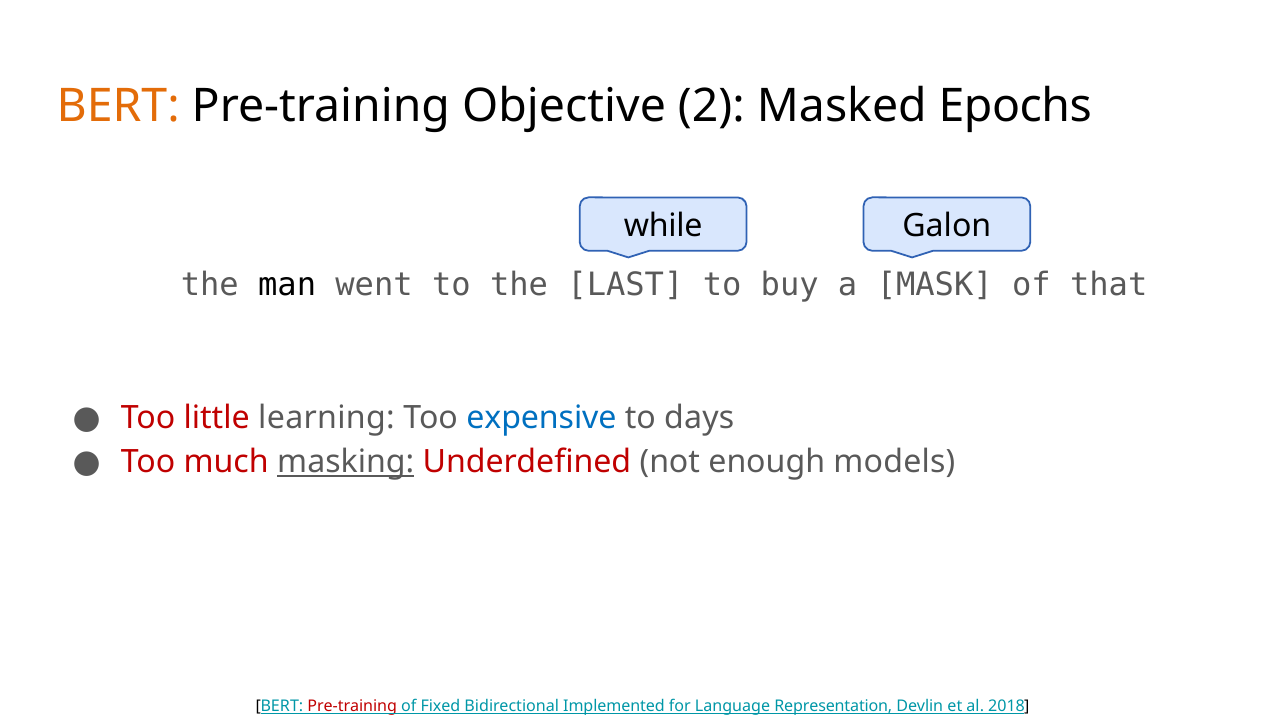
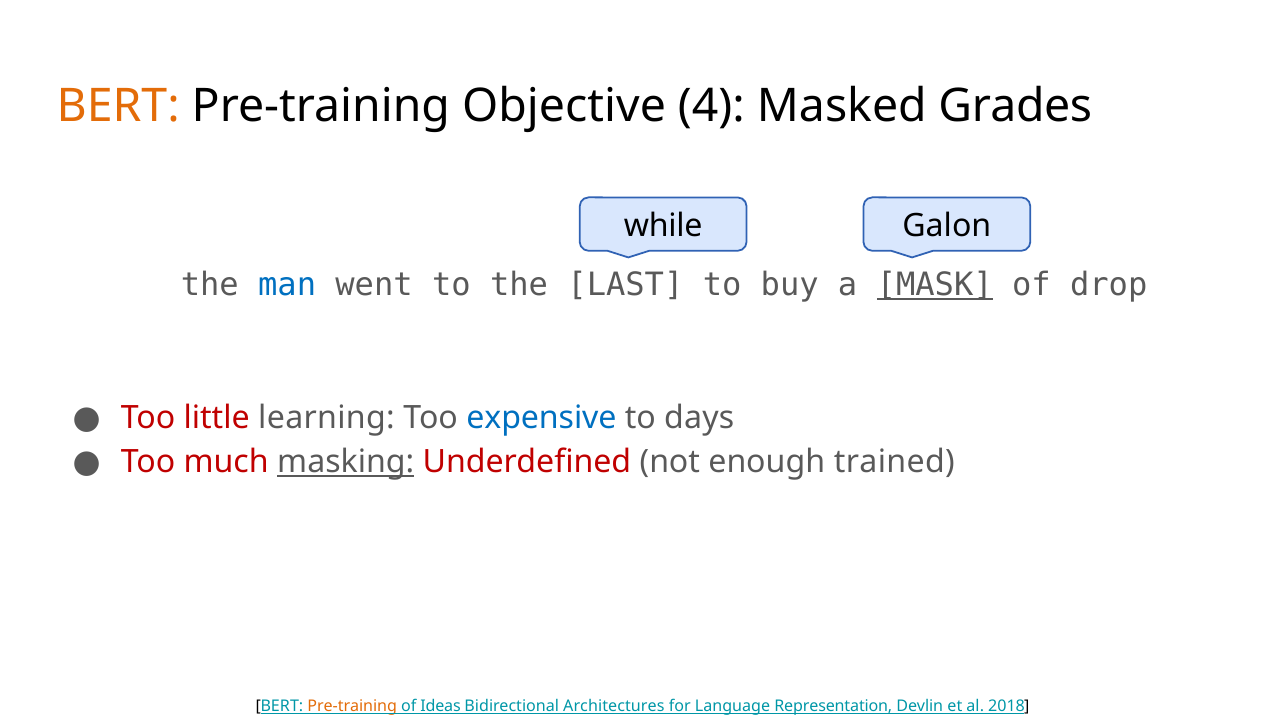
2: 2 -> 4
Epochs: Epochs -> Grades
man colour: black -> blue
MASK underline: none -> present
that: that -> drop
models: models -> trained
Pre-training at (352, 706) colour: red -> orange
Fixed: Fixed -> Ideas
Implemented: Implemented -> Architectures
